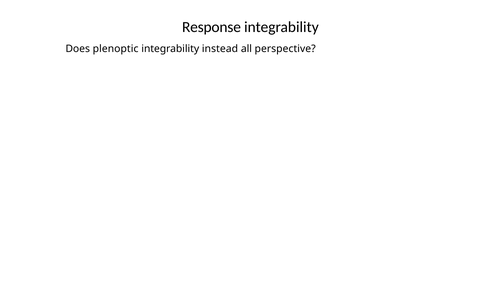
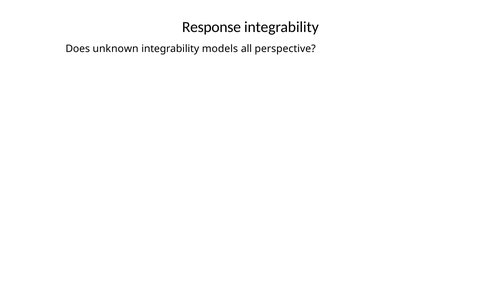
plenoptic: plenoptic -> unknown
instead: instead -> models
